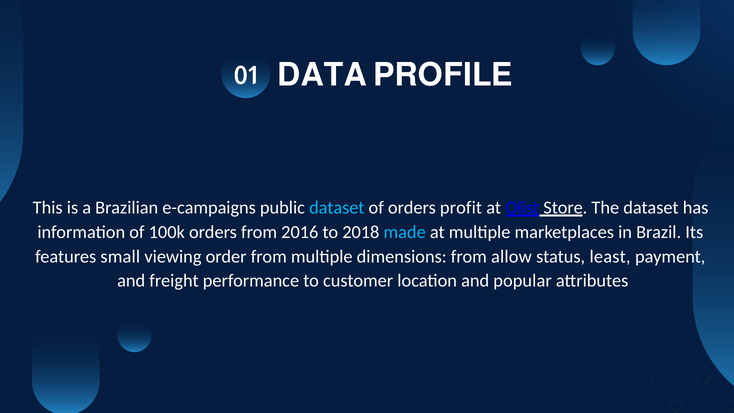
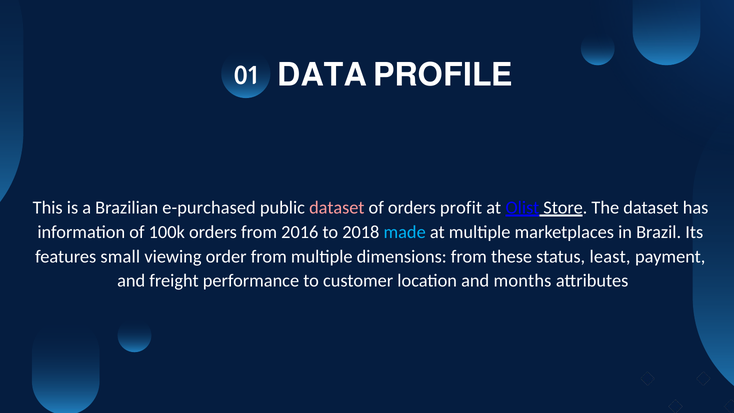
e-campaigns: e-campaigns -> e-purchased
dataset at (337, 208) colour: light blue -> pink
allow: allow -> these
popular: popular -> months
